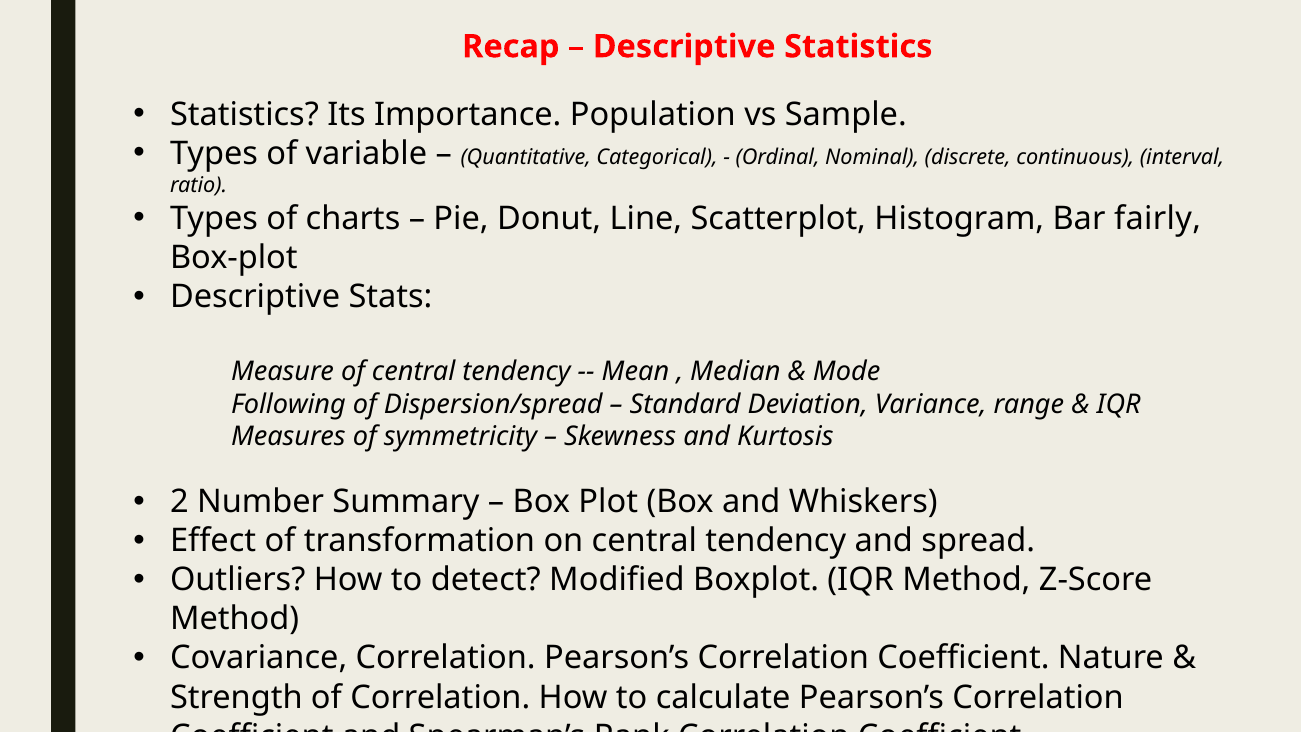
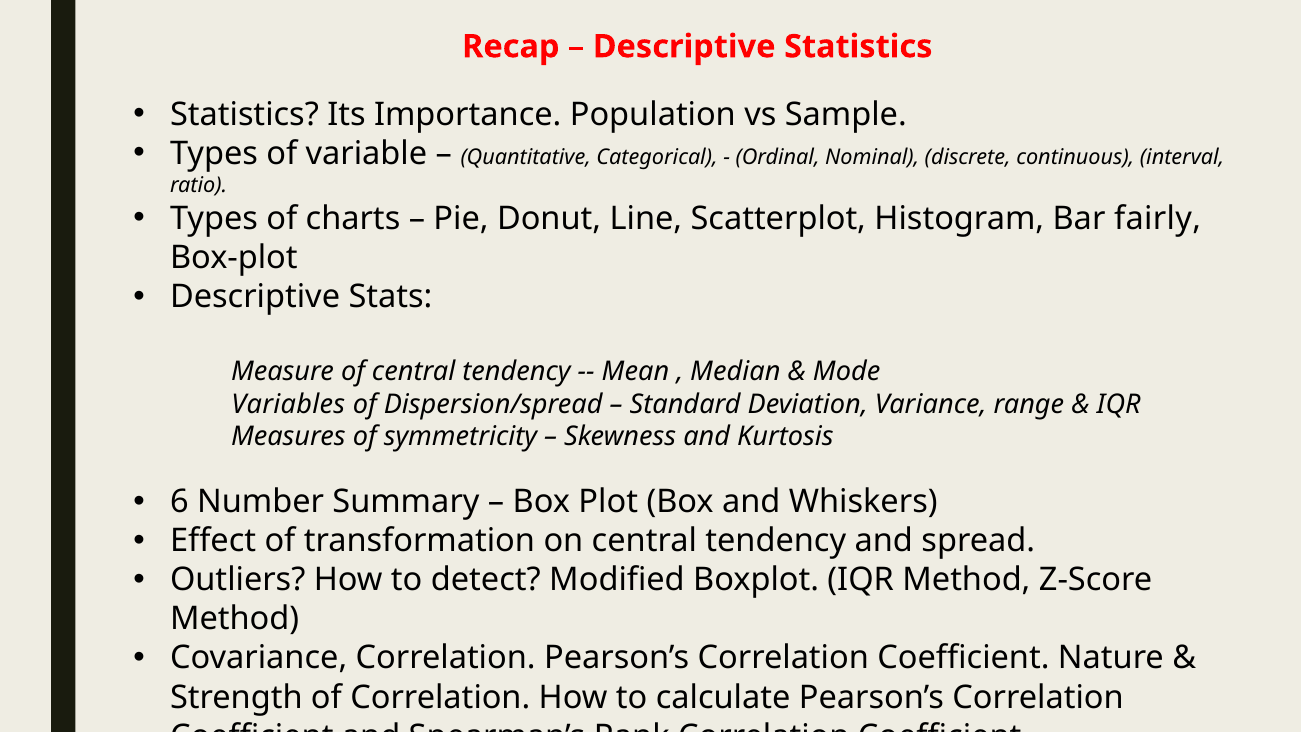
Following: Following -> Variables
2: 2 -> 6
